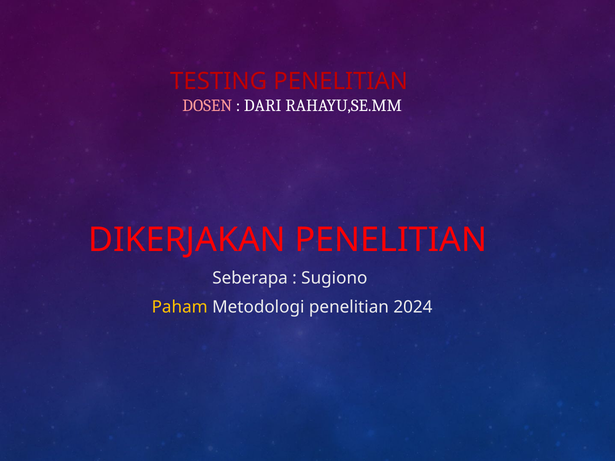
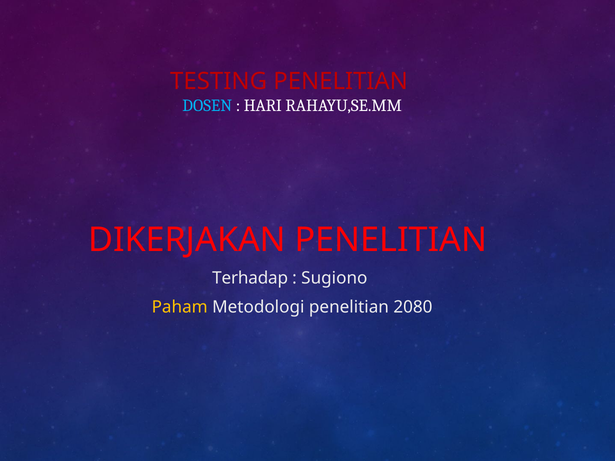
DOSEN colour: pink -> light blue
DARI: DARI -> HARI
Seberapa: Seberapa -> Terhadap
2024: 2024 -> 2080
